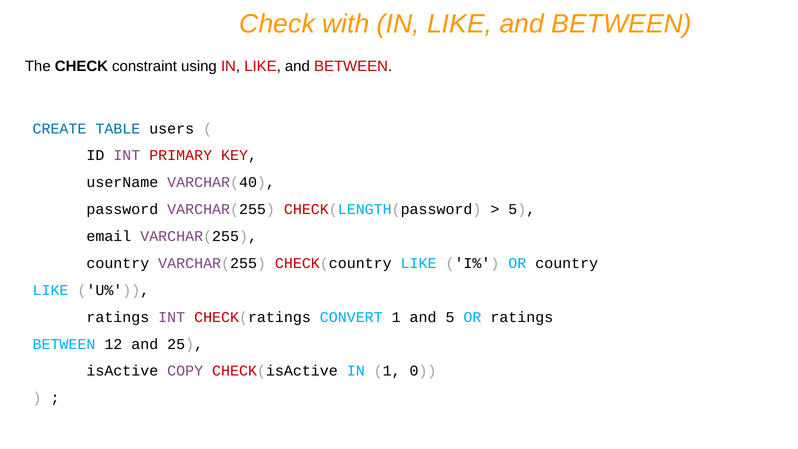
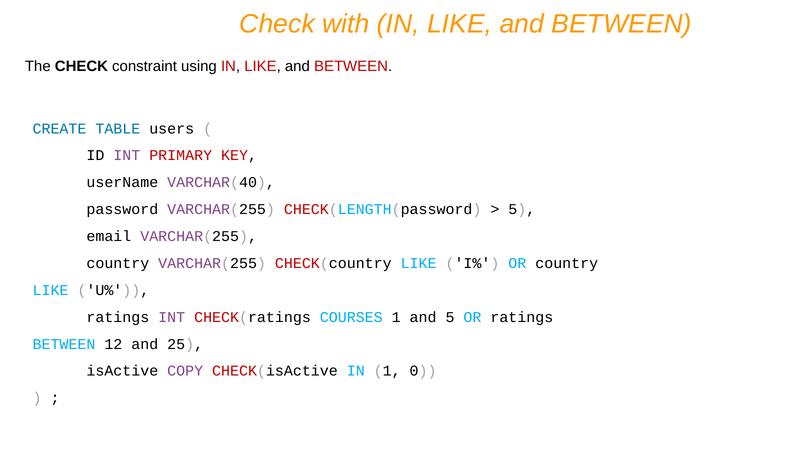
CONVERT: CONVERT -> COURSES
